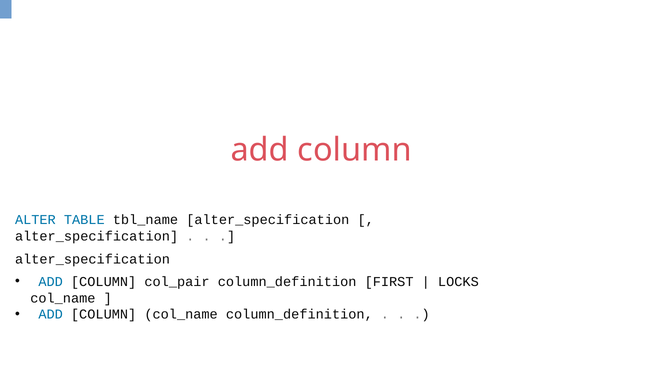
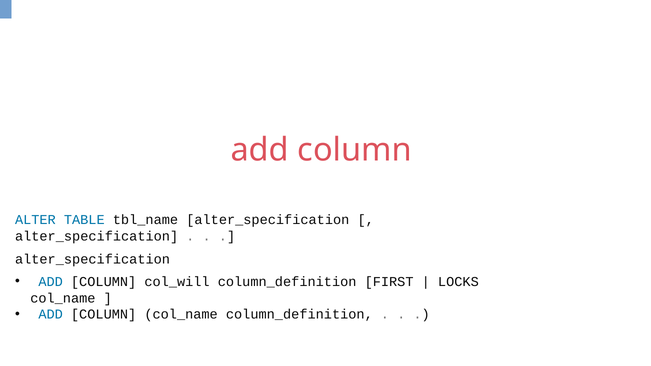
col_pair: col_pair -> col_will
